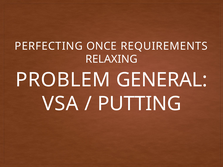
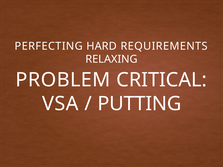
ONCE: ONCE -> HARD
GENERAL: GENERAL -> CRITICAL
